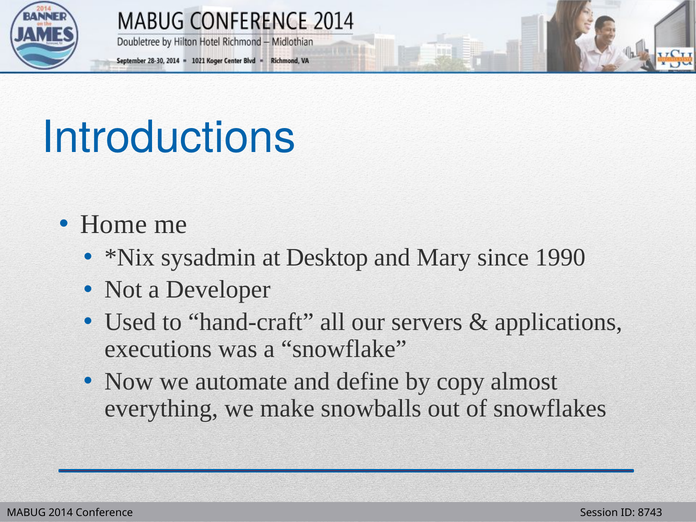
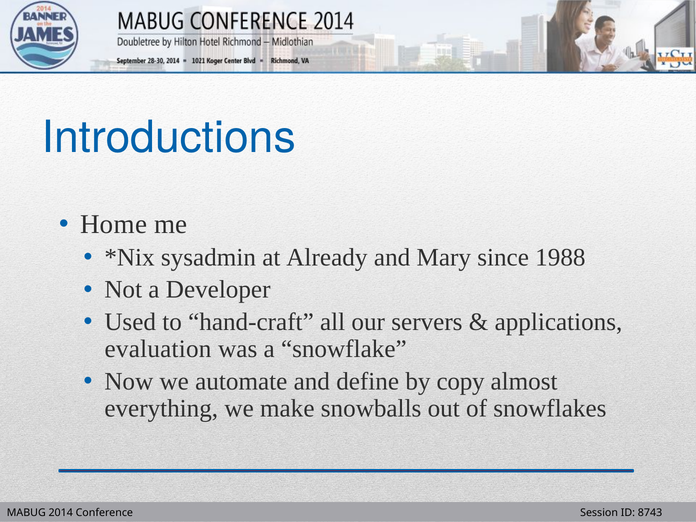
Desktop: Desktop -> Already
1990: 1990 -> 1988
executions: executions -> evaluation
